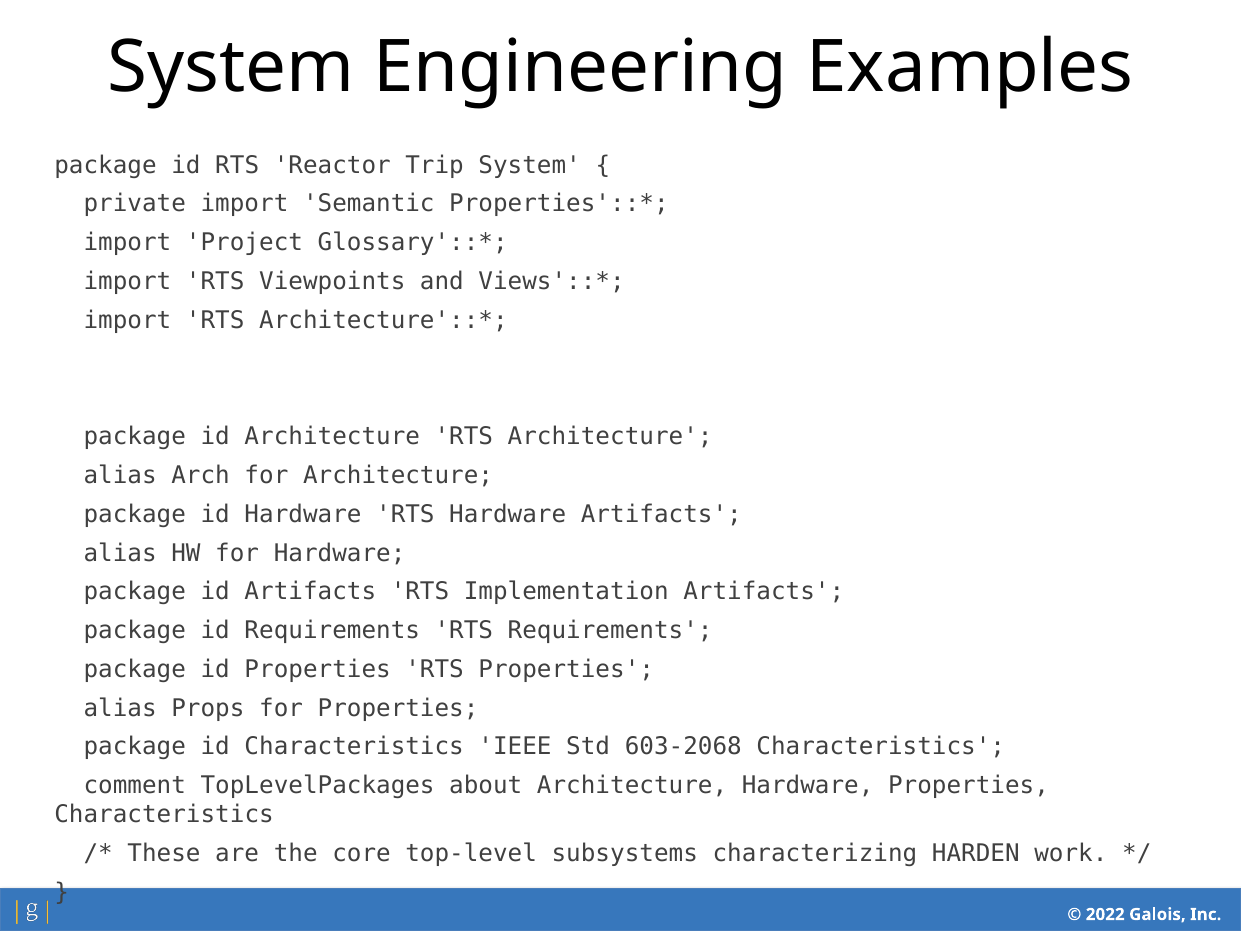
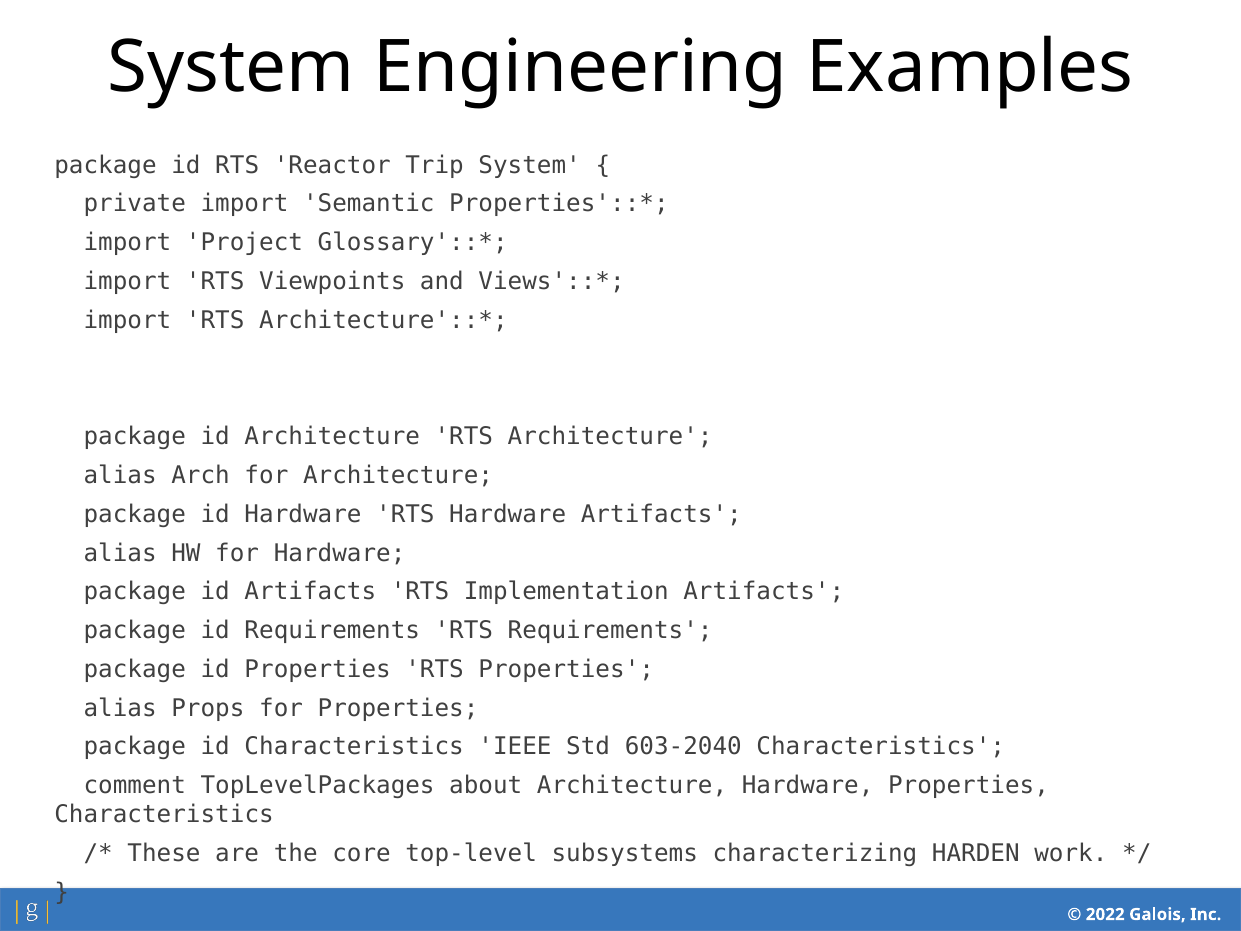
603-2068: 603-2068 -> 603-2040
